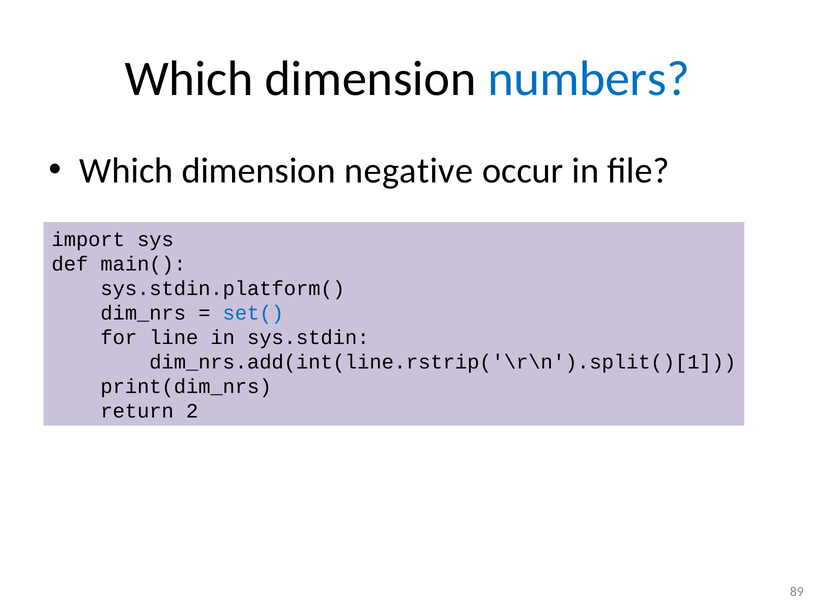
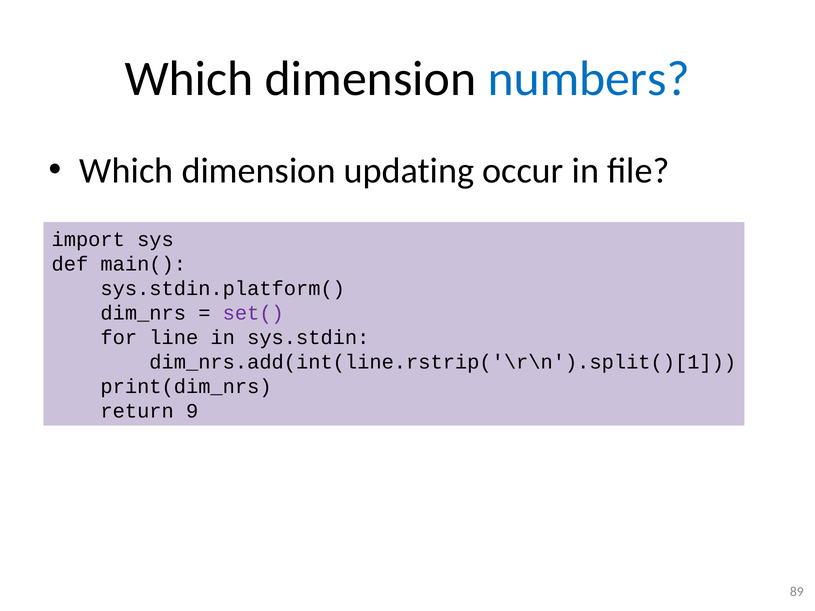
negative: negative -> updating
set( colour: blue -> purple
2: 2 -> 9
